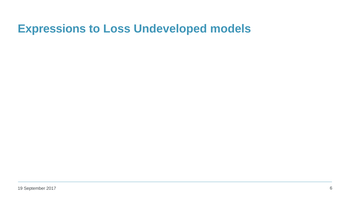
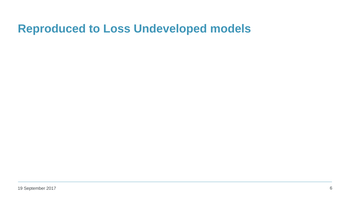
Expressions: Expressions -> Reproduced
